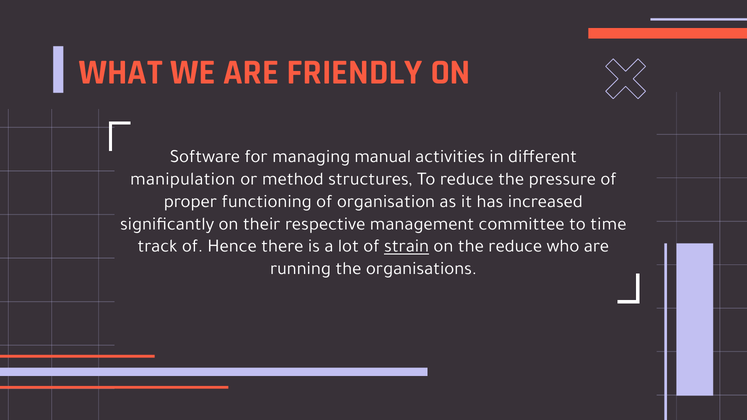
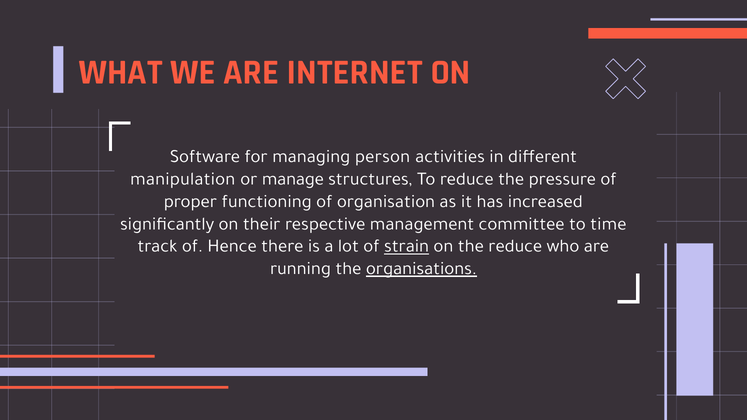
FRIENDLY: FRIENDLY -> INTERNET
manual: manual -> person
method: method -> manage
organisations underline: none -> present
